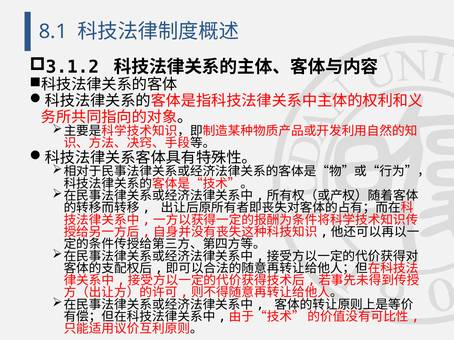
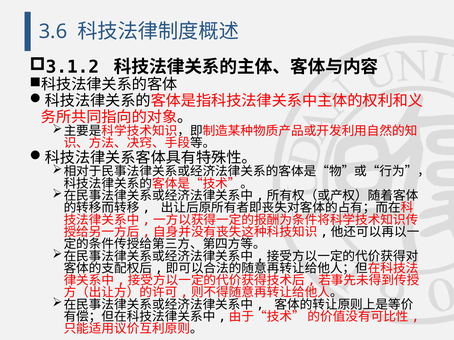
8.1: 8.1 -> 3.6
